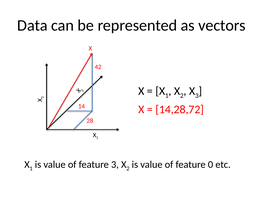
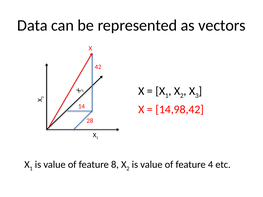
14,28,72: 14,28,72 -> 14,98,42
feature 3: 3 -> 8
0: 0 -> 4
